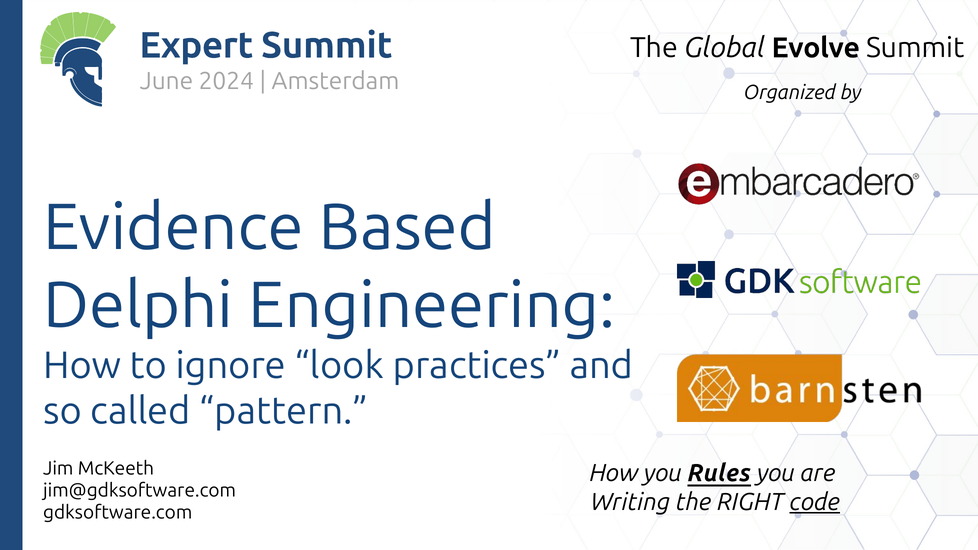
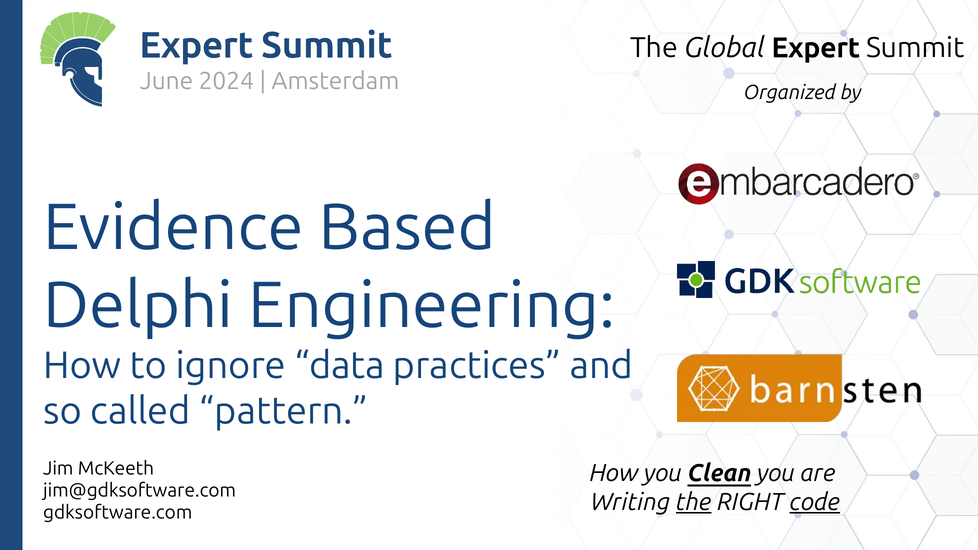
Evolve at (816, 48): Evolve -> Expert
look: look -> data
Rules: Rules -> Clean
the at (694, 503) underline: none -> present
